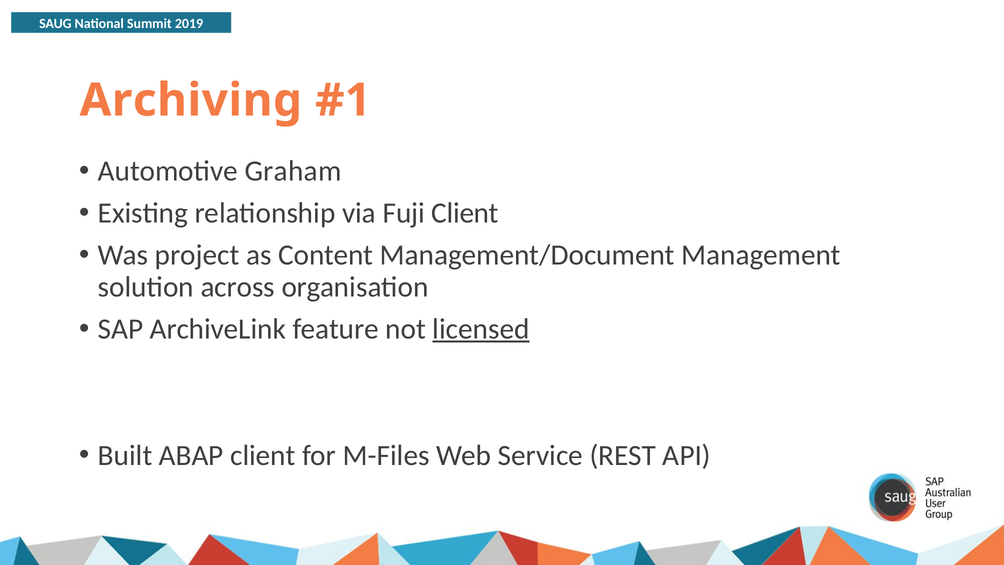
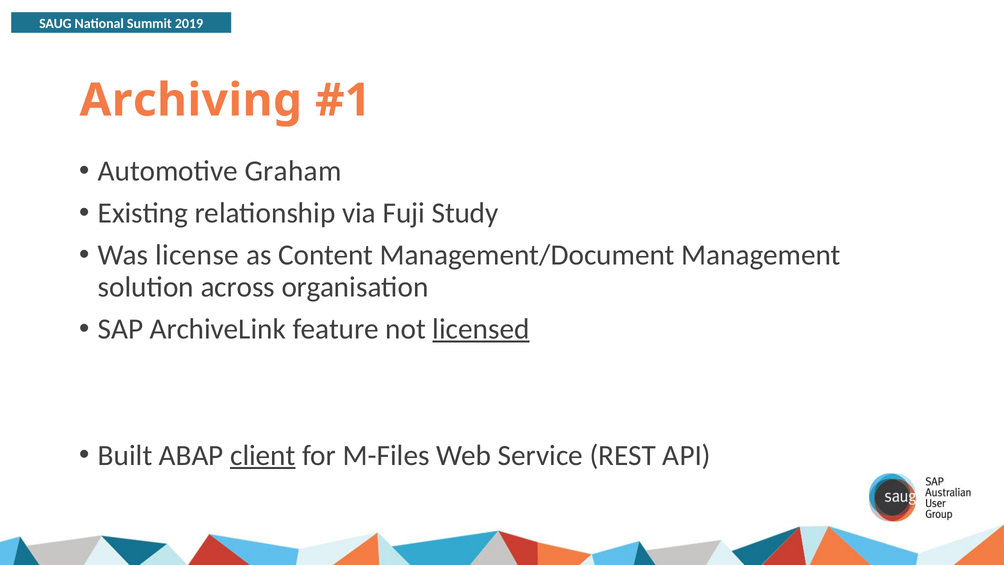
Fuji Client: Client -> Study
project: project -> license
client at (263, 455) underline: none -> present
